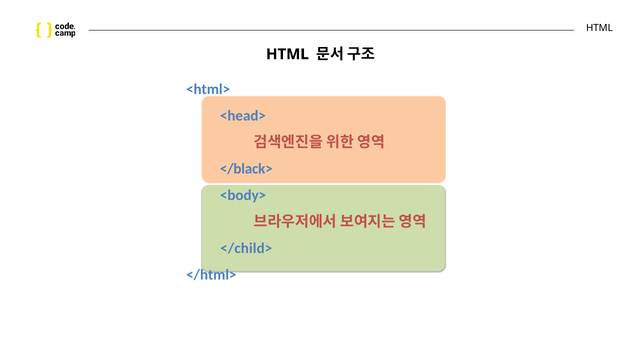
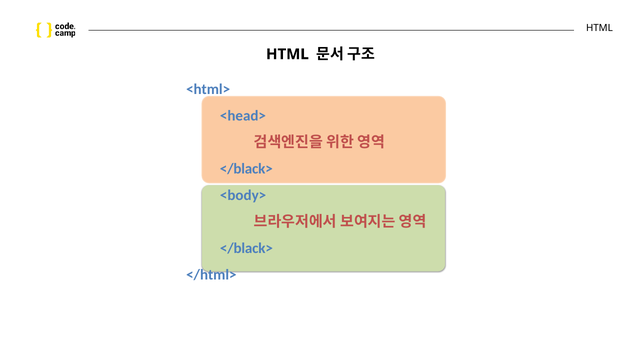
</child> at (246, 248): </child> -> </black>
